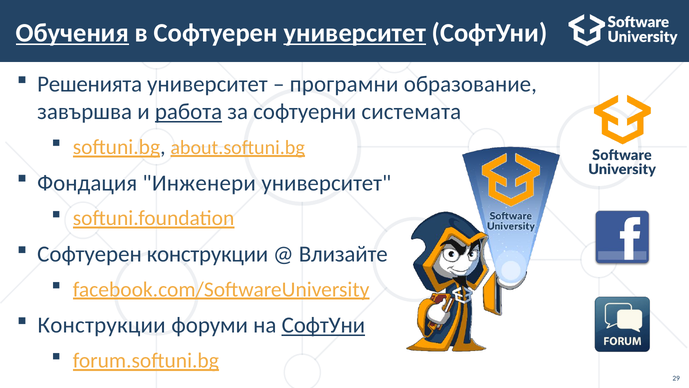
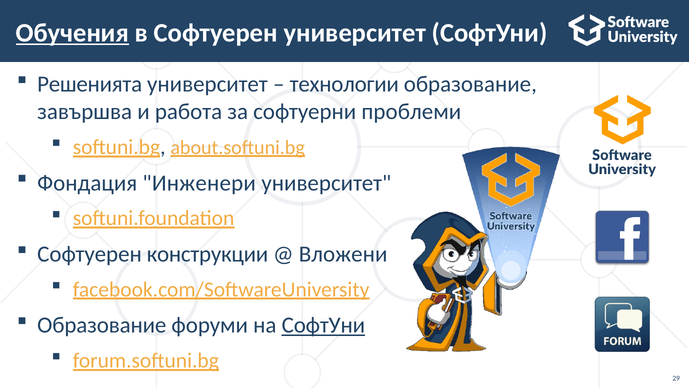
университет at (355, 33) underline: present -> none
програмни: програмни -> технологии
работа underline: present -> none
системата: системата -> проблеми
Влизайте: Влизайте -> Вложени
Конструкции at (102, 325): Конструкции -> Образование
